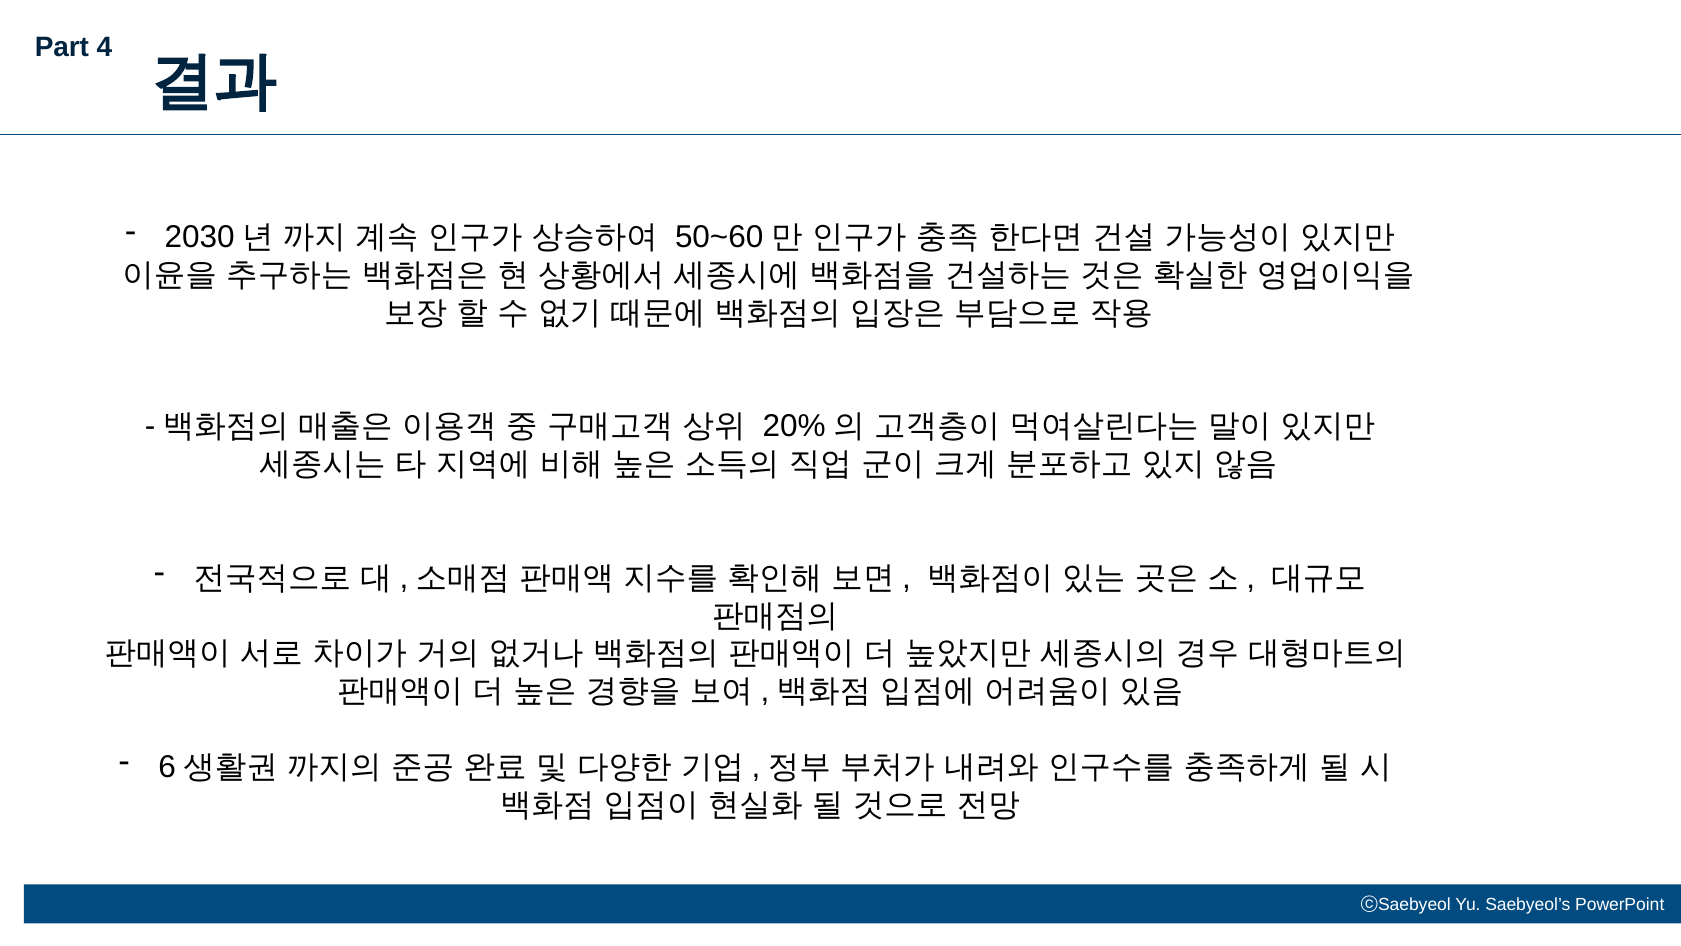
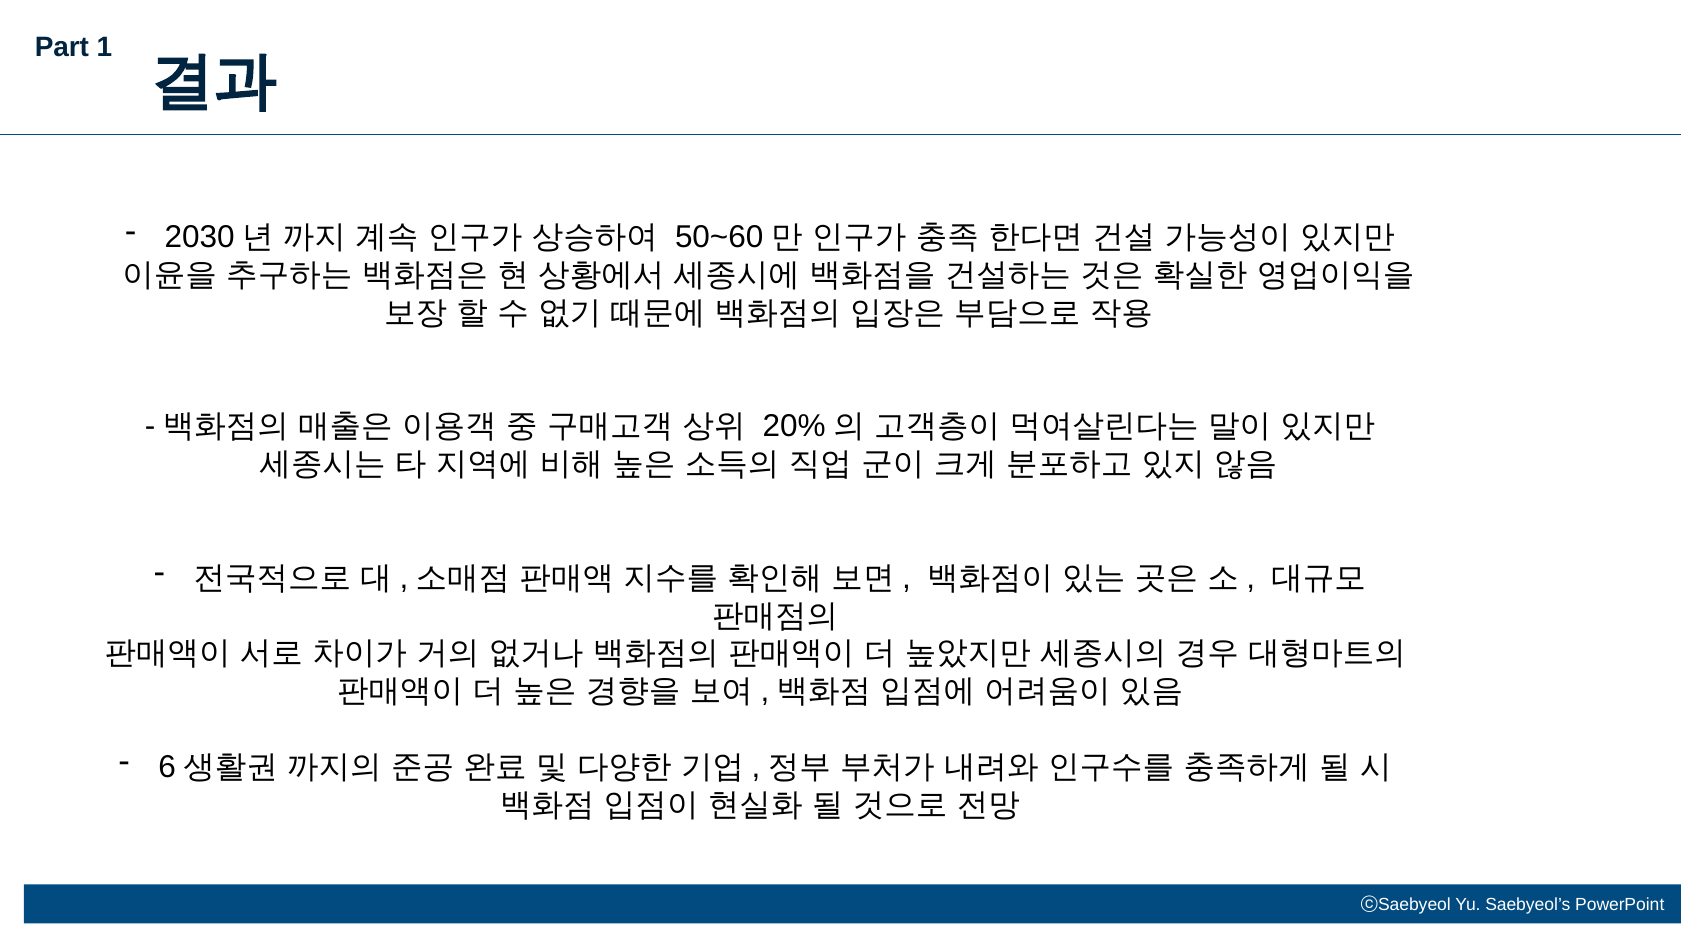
4: 4 -> 1
